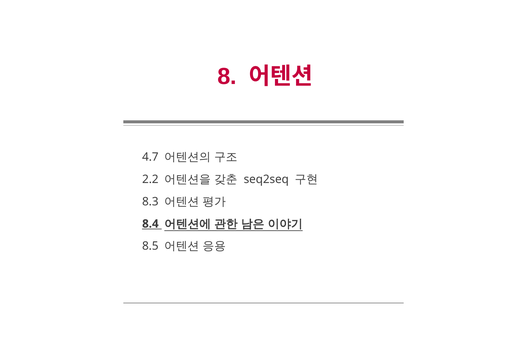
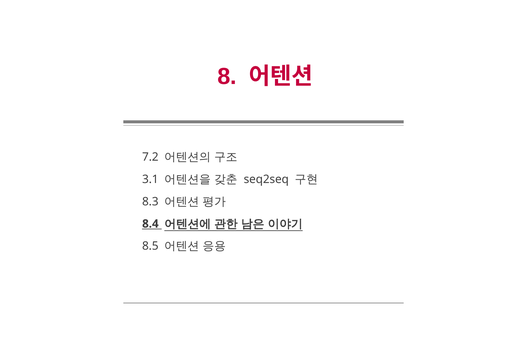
4.7: 4.7 -> 7.2
2.2: 2.2 -> 3.1
